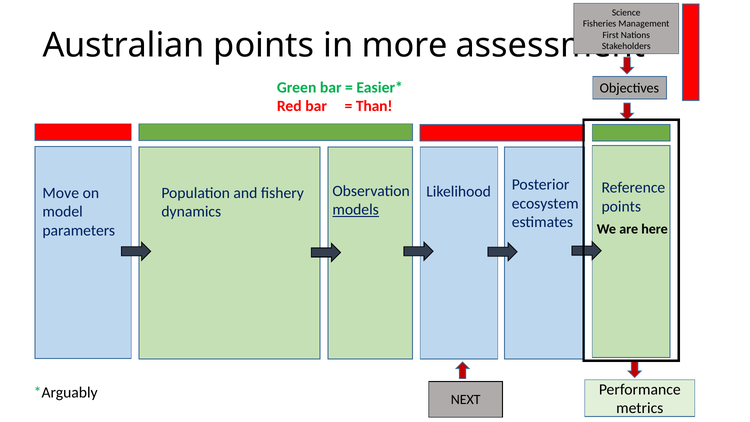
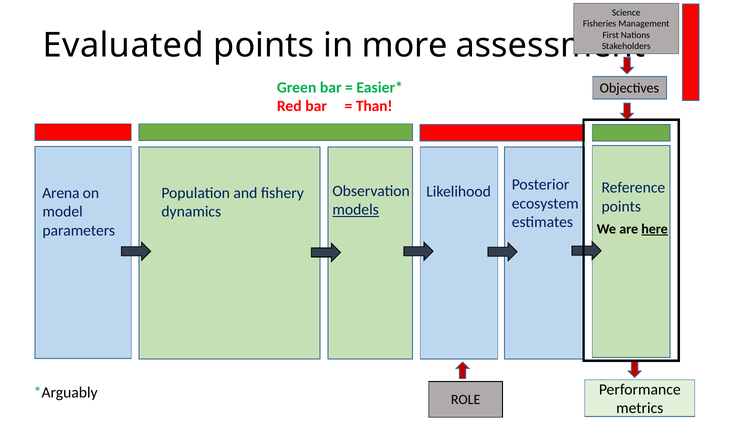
Australian: Australian -> Evaluated
Move: Move -> Arena
here underline: none -> present
NEXT: NEXT -> ROLE
